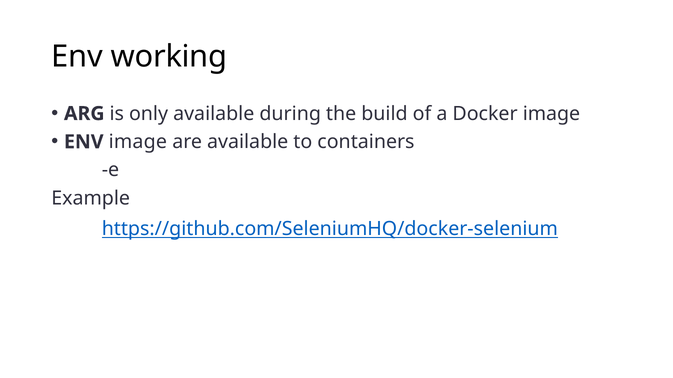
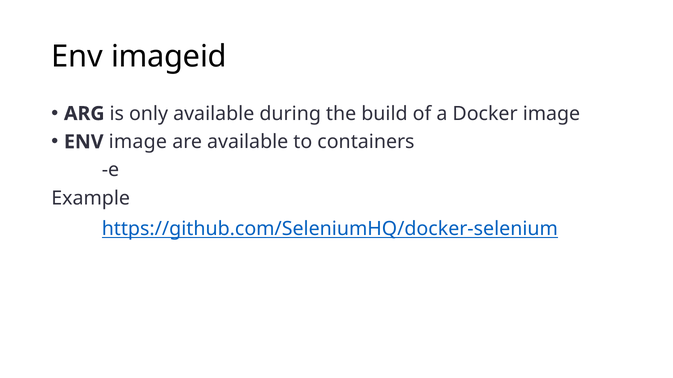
working: working -> imageid
